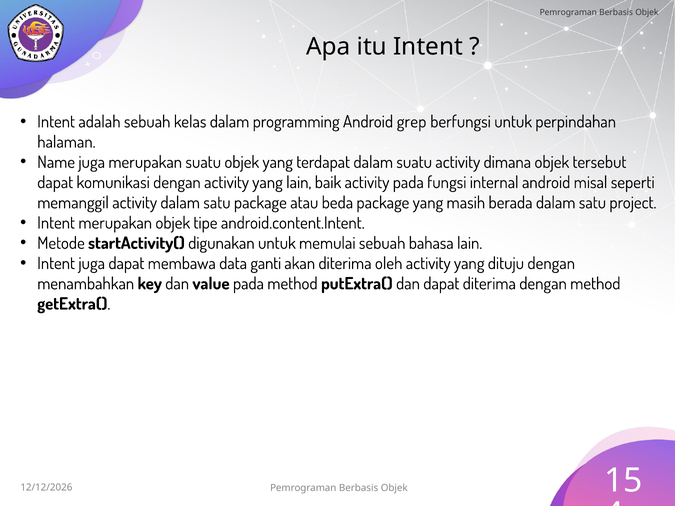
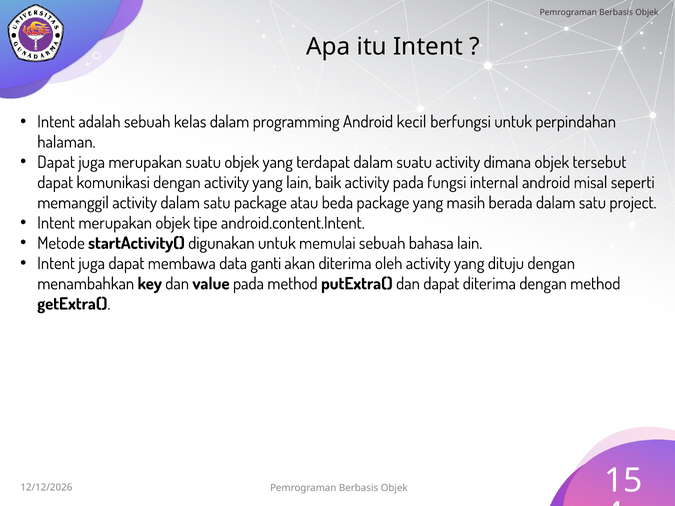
grep: grep -> kecil
Name at (56, 162): Name -> Dapat
